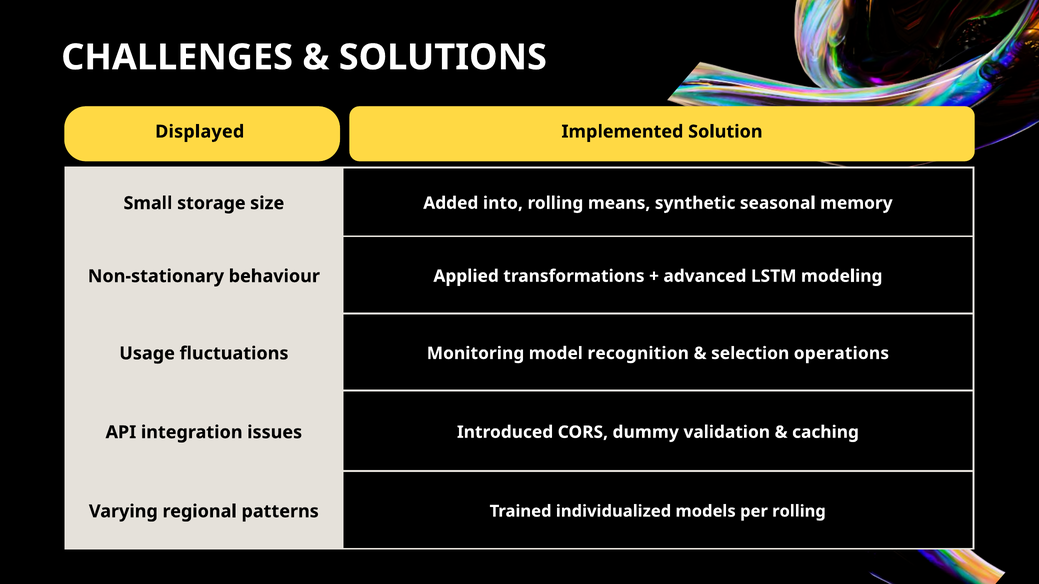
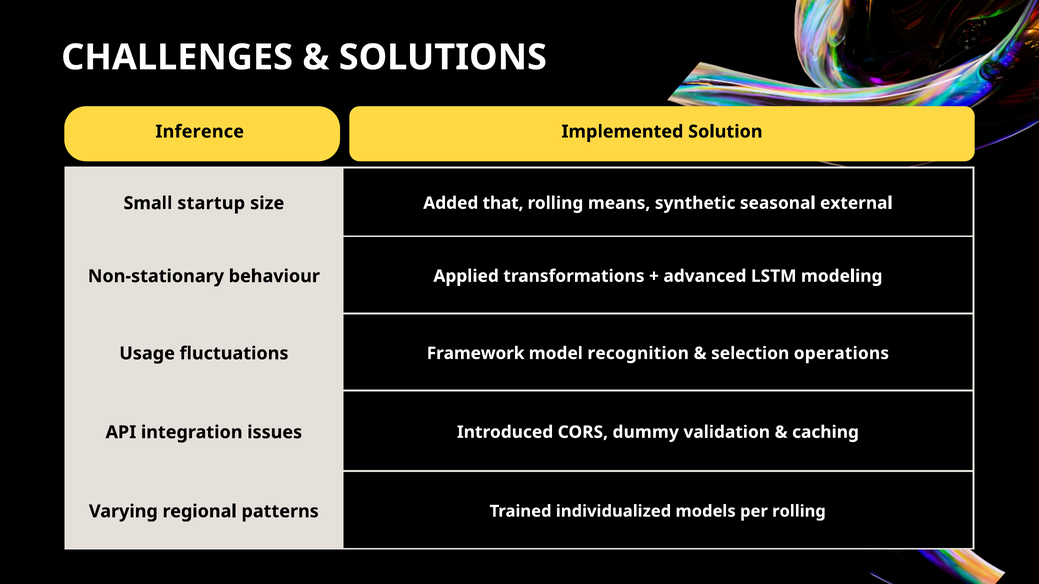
Displayed: Displayed -> Inference
storage: storage -> startup
into: into -> that
memory: memory -> external
Monitoring: Monitoring -> Framework
